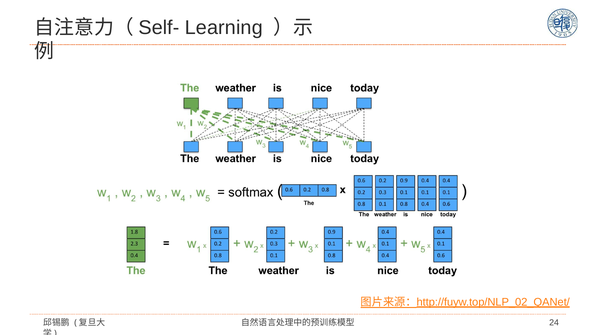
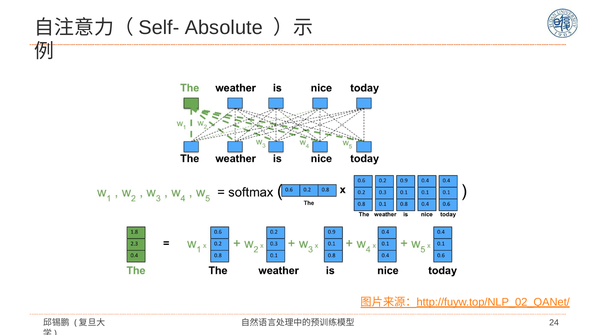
Learning: Learning -> Absolute
